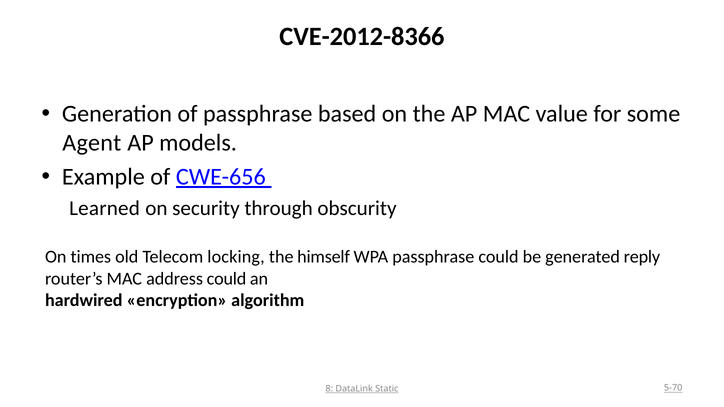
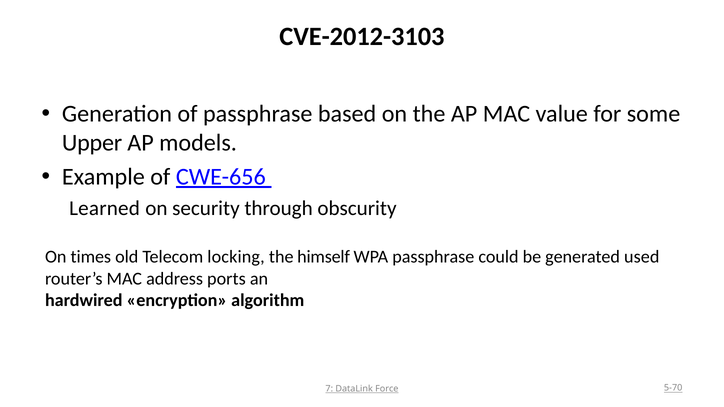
CVE-2012-8366: CVE-2012-8366 -> CVE-2012-3103
Agent: Agent -> Upper
reply: reply -> used
address could: could -> ports
8: 8 -> 7
Static: Static -> Force
